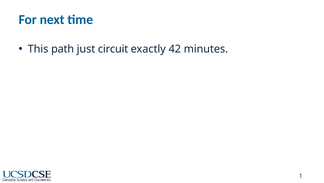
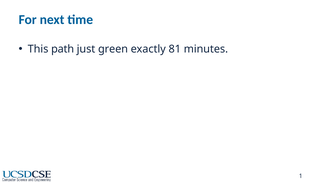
circuit: circuit -> green
42: 42 -> 81
